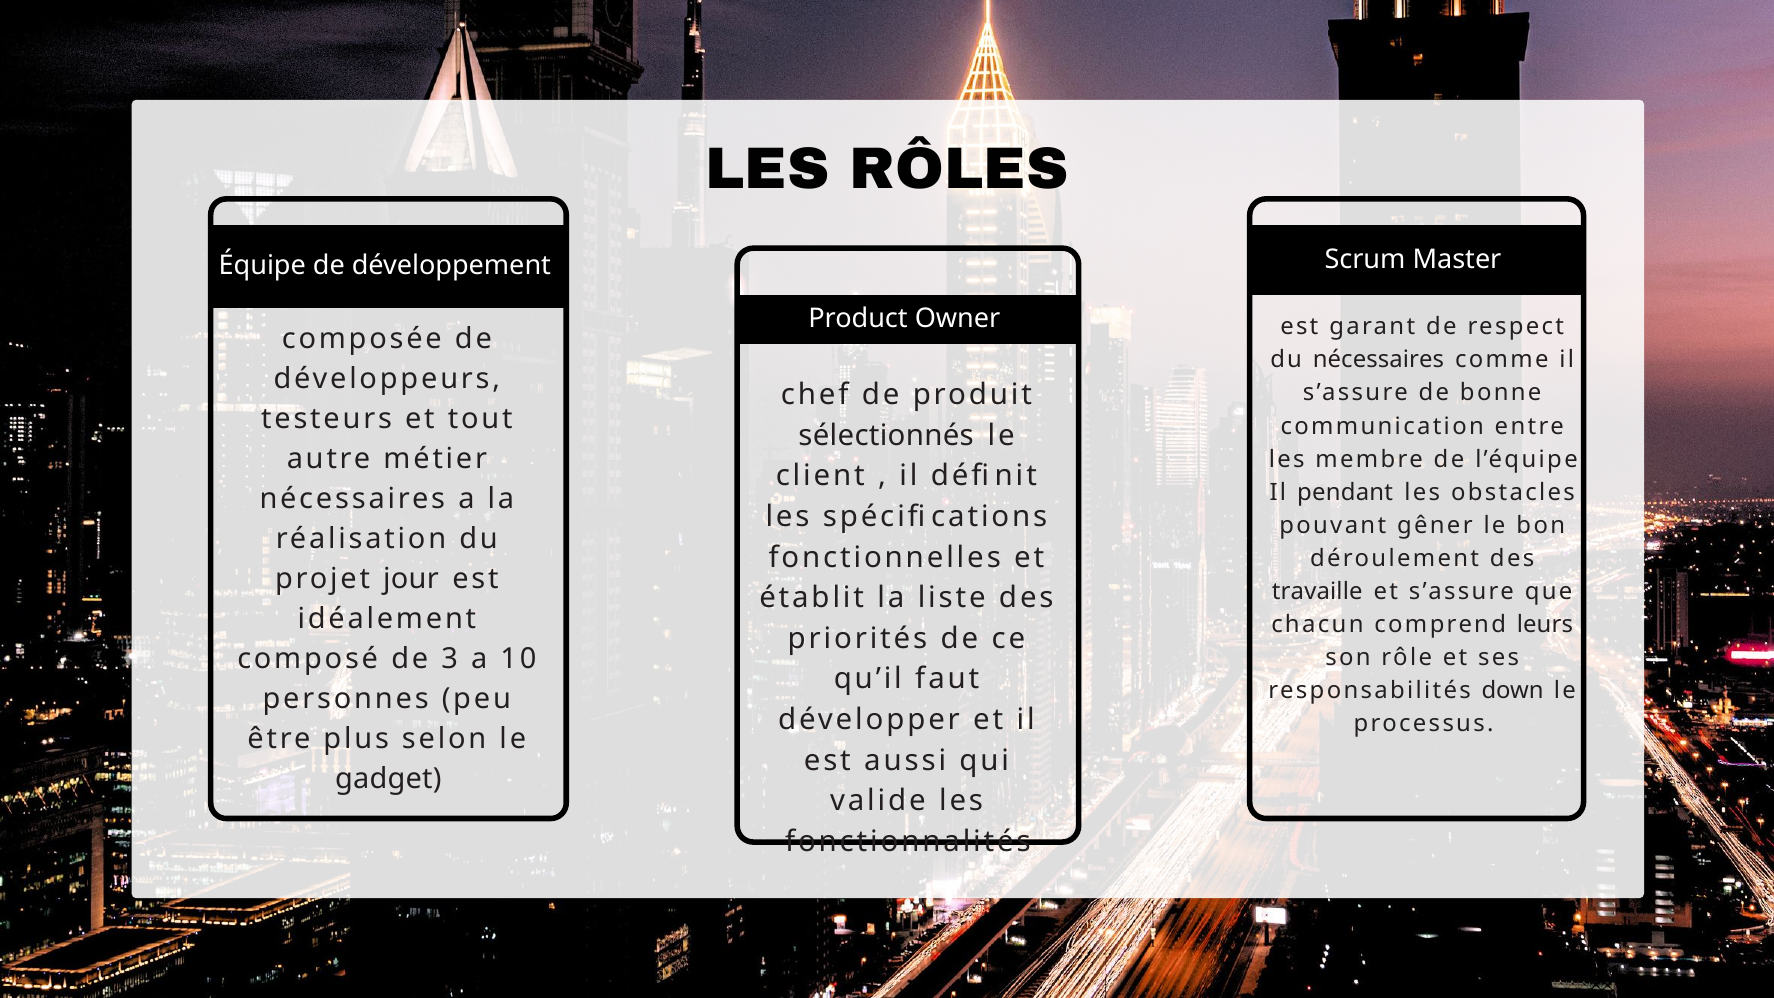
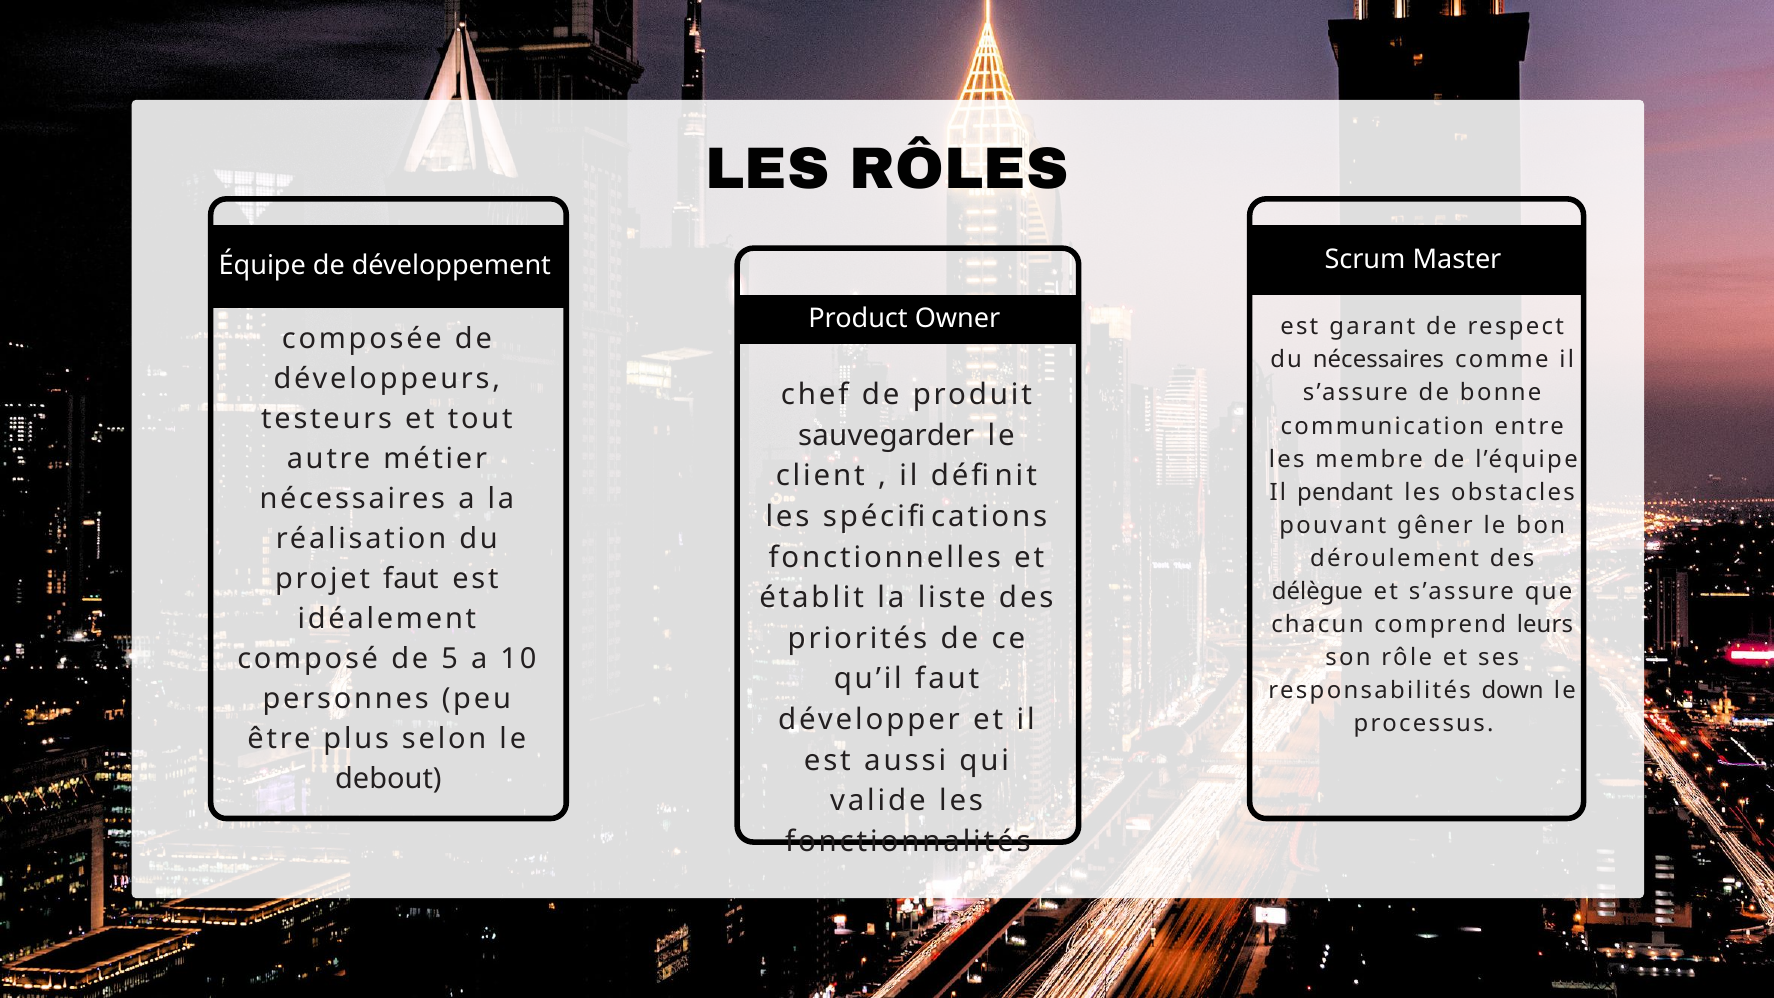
sélectionnés: sélectionnés -> sauvegarder
projet jour: jour -> faut
travaille: travaille -> délègue
3: 3 -> 5
gadget: gadget -> debout
